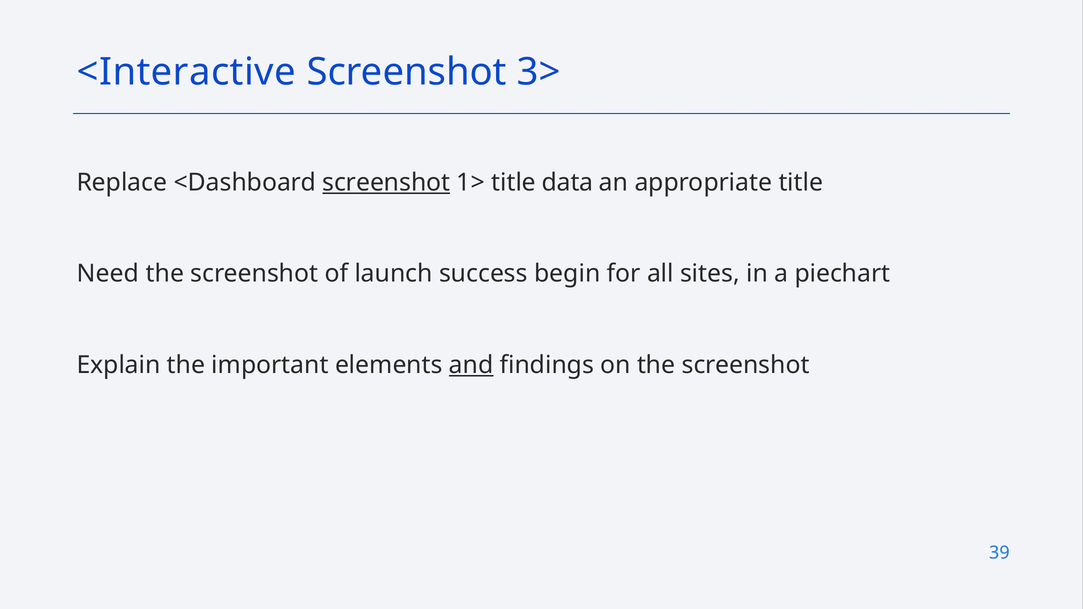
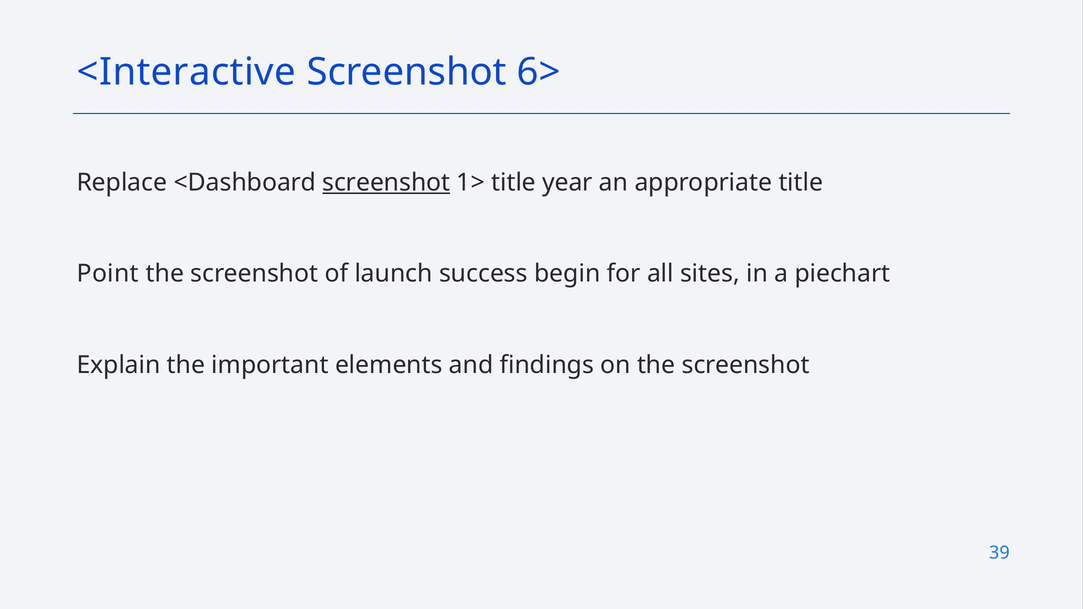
3>: 3> -> 6>
data: data -> year
Need: Need -> Point
and underline: present -> none
